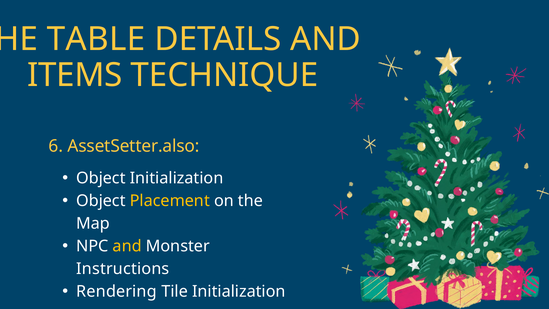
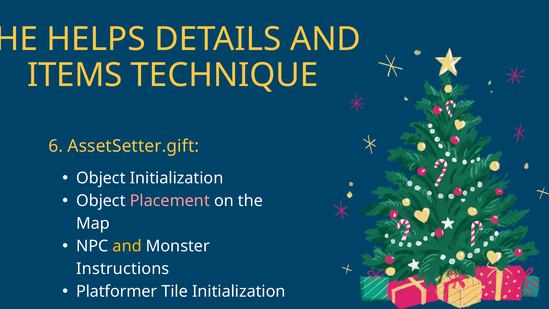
TABLE: TABLE -> HELPS
AssetSetter.also: AssetSetter.also -> AssetSetter.gift
Placement colour: yellow -> pink
Rendering: Rendering -> Platformer
